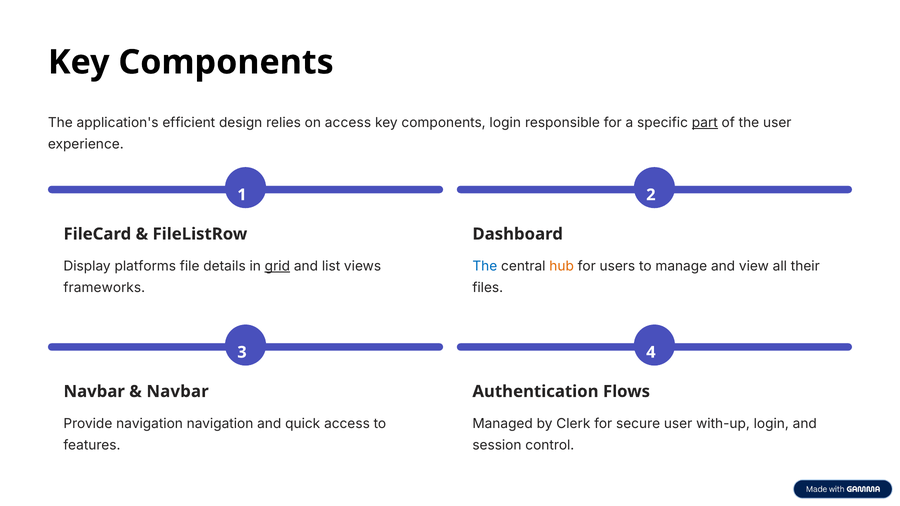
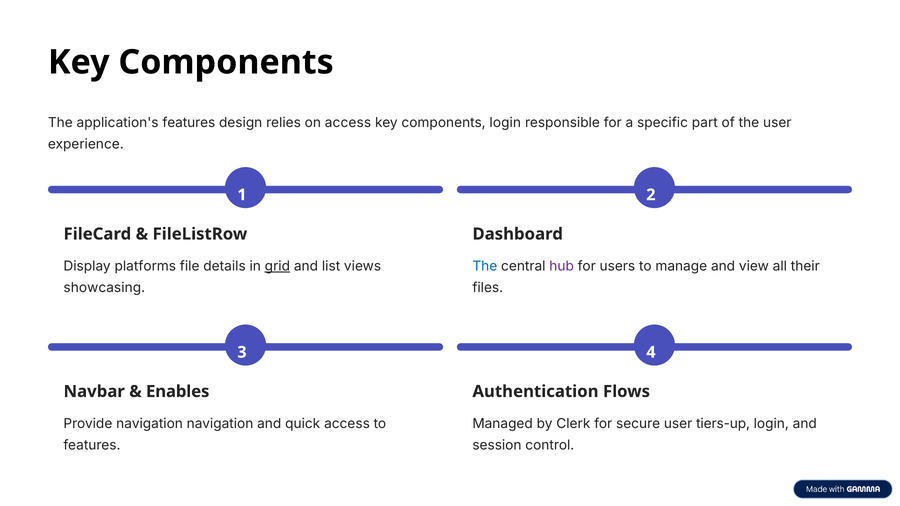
application's efficient: efficient -> features
part underline: present -> none
hub colour: orange -> purple
frameworks: frameworks -> showcasing
Navbar at (178, 392): Navbar -> Enables
with-up: with-up -> tiers-up
